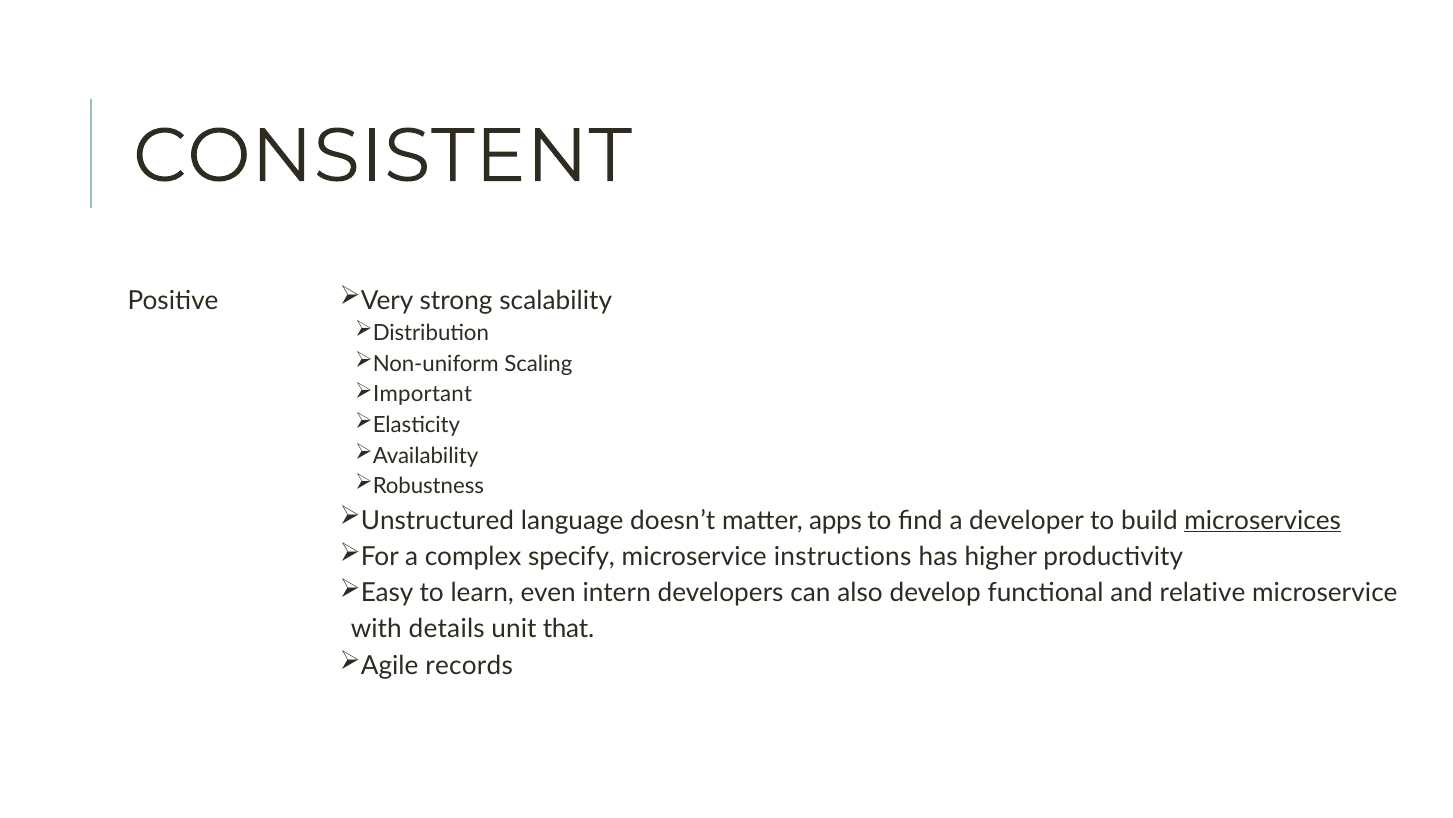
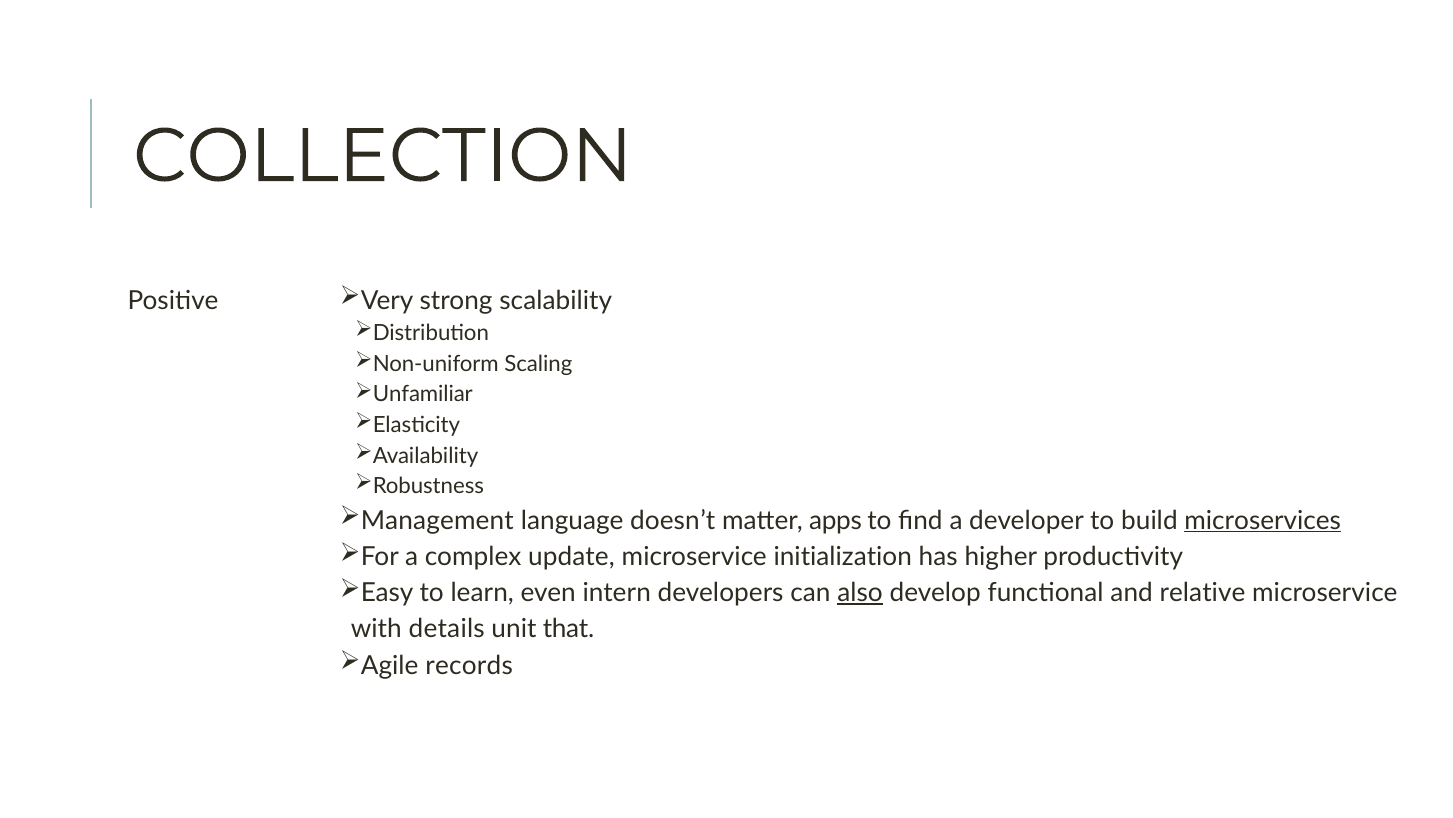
CONSISTENT: CONSISTENT -> COLLECTION
Important: Important -> Unfamiliar
Unstructured: Unstructured -> Management
specify: specify -> update
instructions: instructions -> initialization
also underline: none -> present
